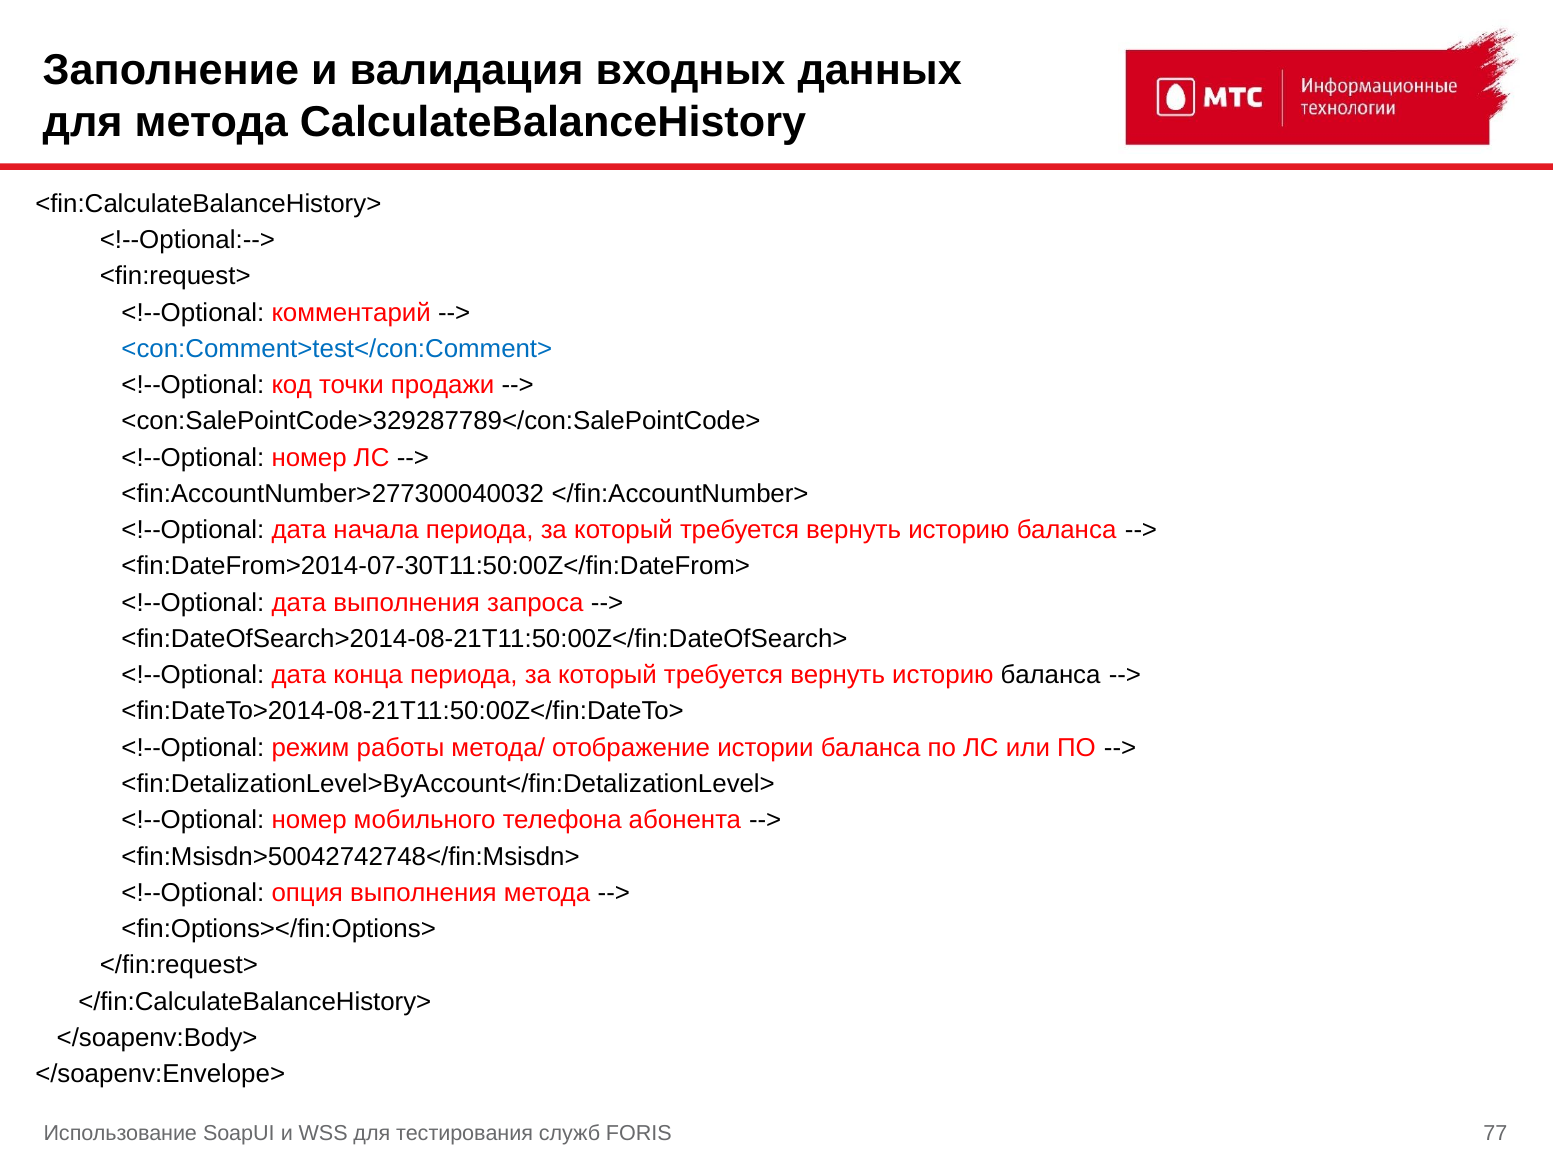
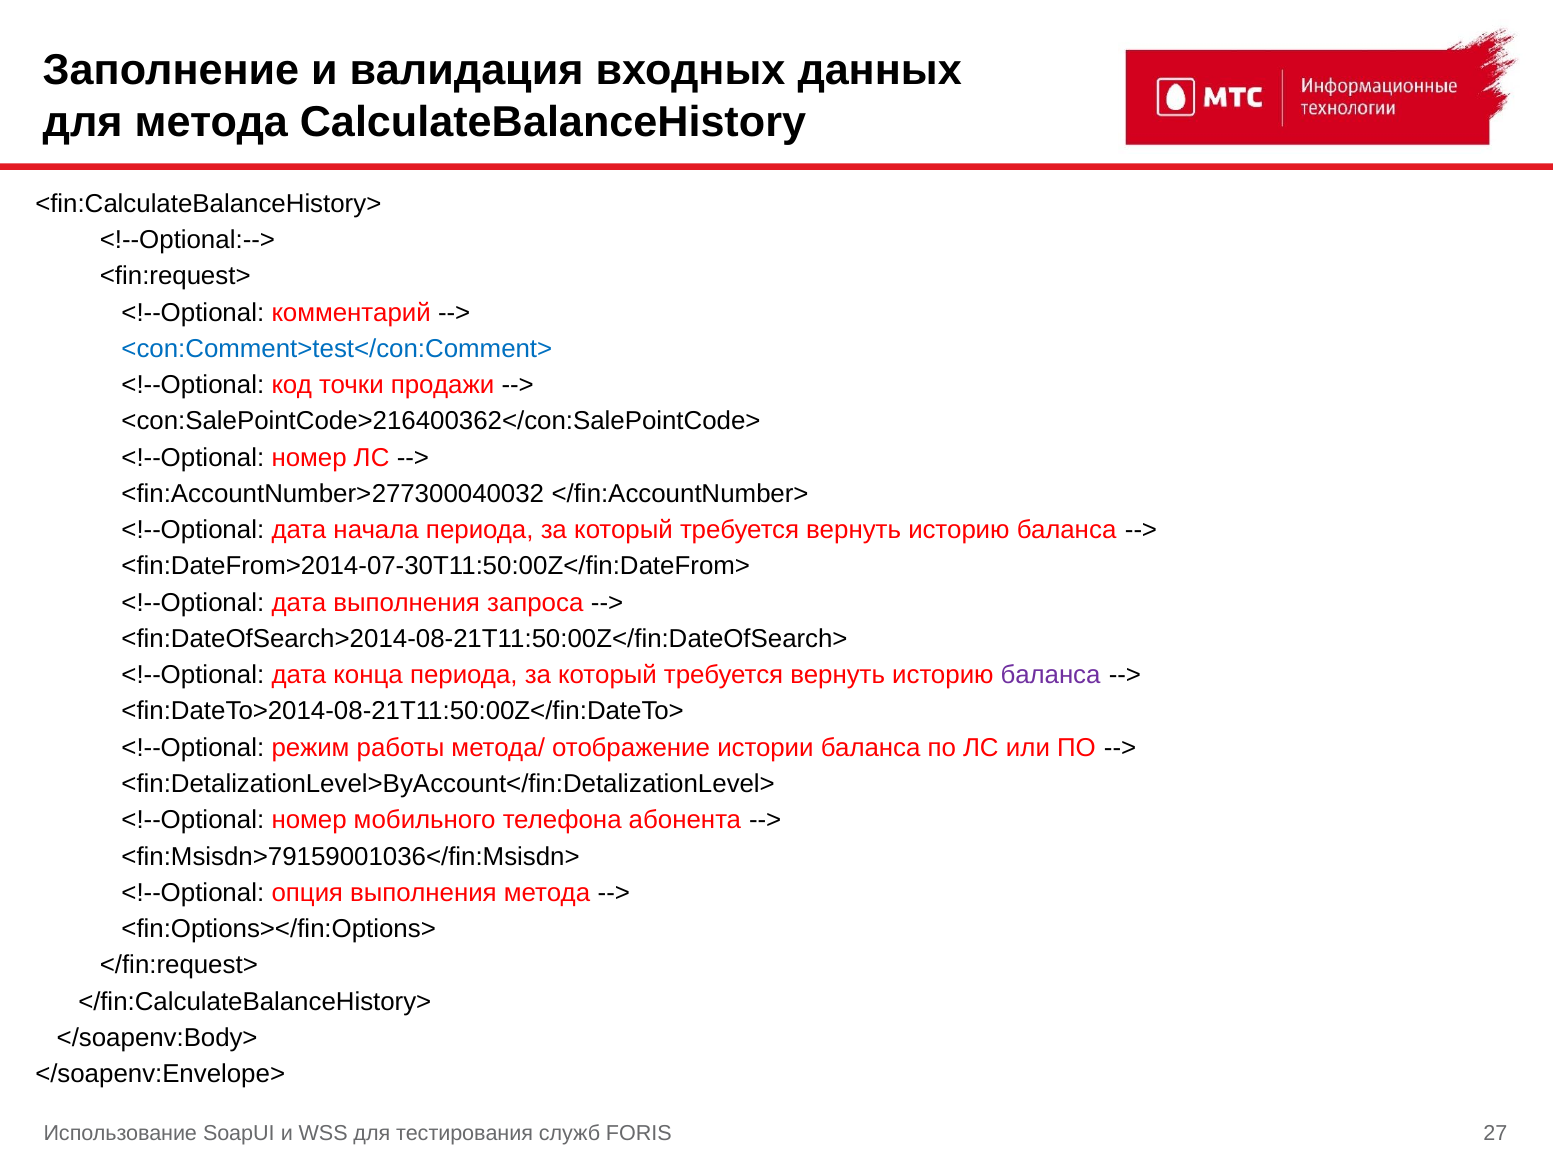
<con:SalePointCode>329287789</con:SalePointCode>: <con:SalePointCode>329287789</con:SalePointCode> -> <con:SalePointCode>216400362</con:SalePointCode>
баланса at (1051, 675) colour: black -> purple
<fin:Msisdn>50042742748</fin:Msisdn>: <fin:Msisdn>50042742748</fin:Msisdn> -> <fin:Msisdn>79159001036</fin:Msisdn>
77: 77 -> 27
